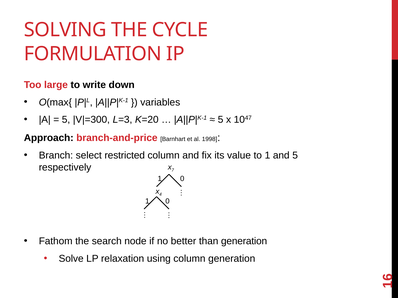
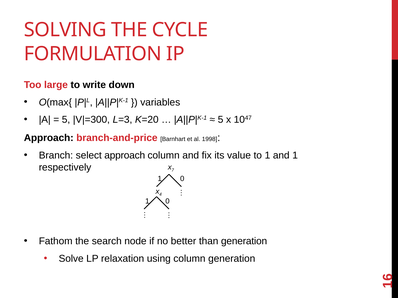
select restricted: restricted -> approach
and 5: 5 -> 1
